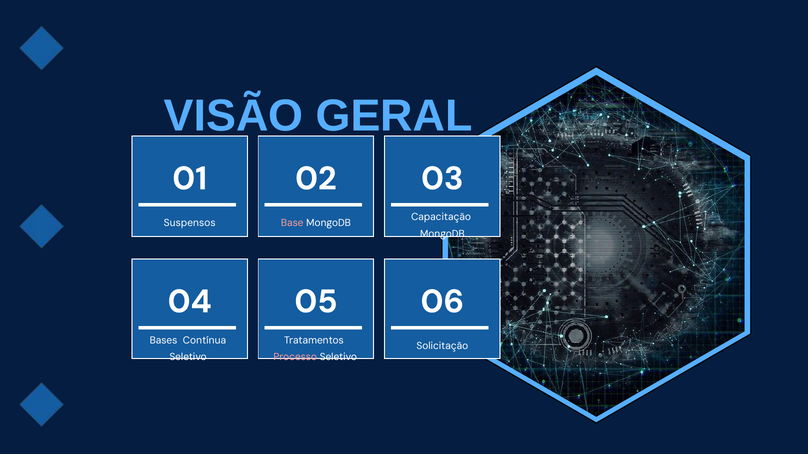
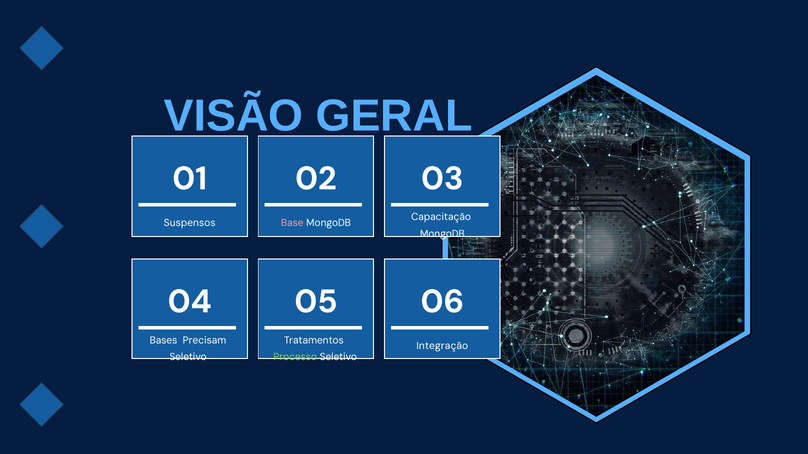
Contínua: Contínua -> Precisam
Solicitação: Solicitação -> Integração
Processo colour: pink -> light green
